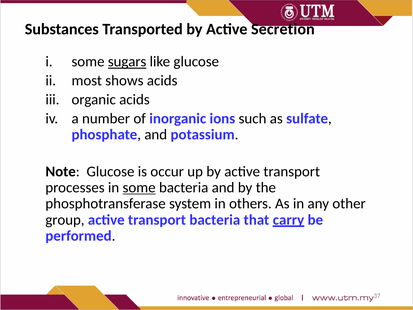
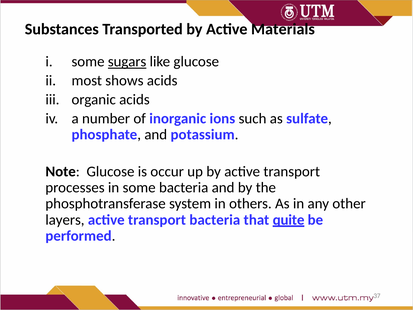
Secretion: Secretion -> Materials
some at (139, 187) underline: present -> none
group: group -> layers
carry: carry -> quite
